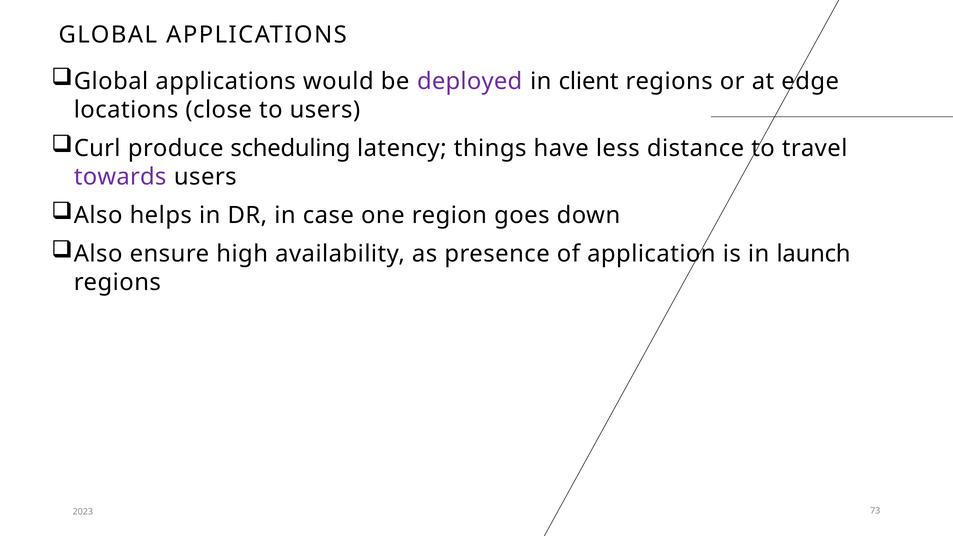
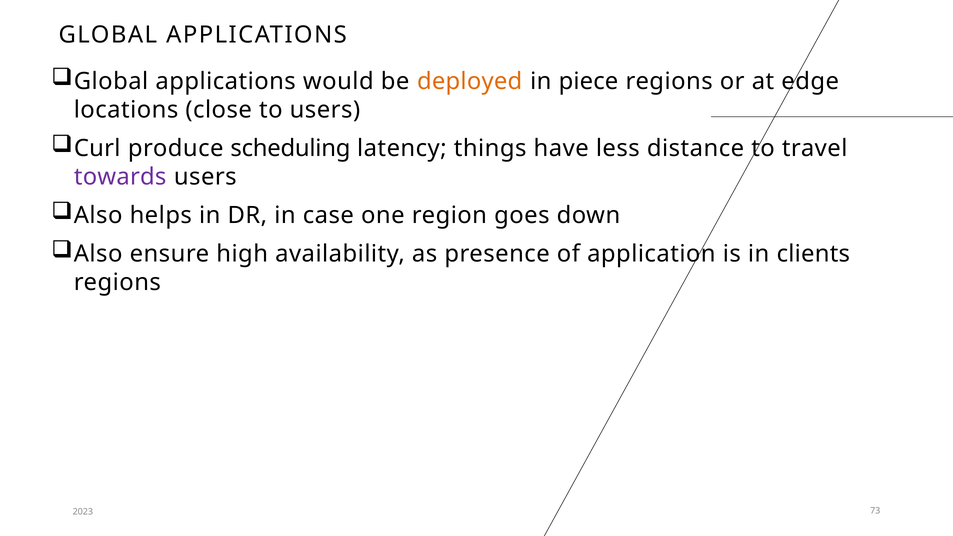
deployed colour: purple -> orange
client: client -> piece
launch: launch -> clients
